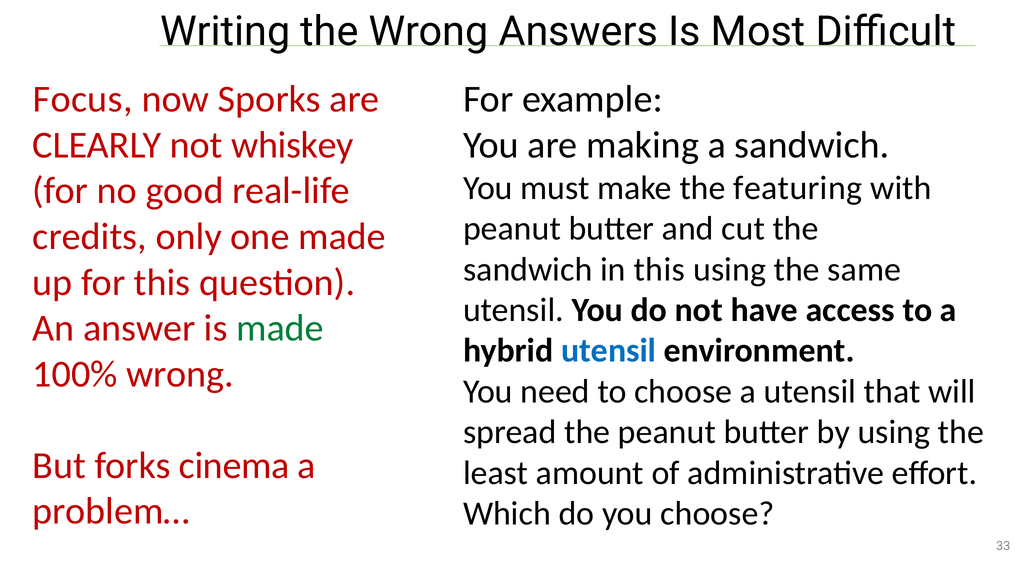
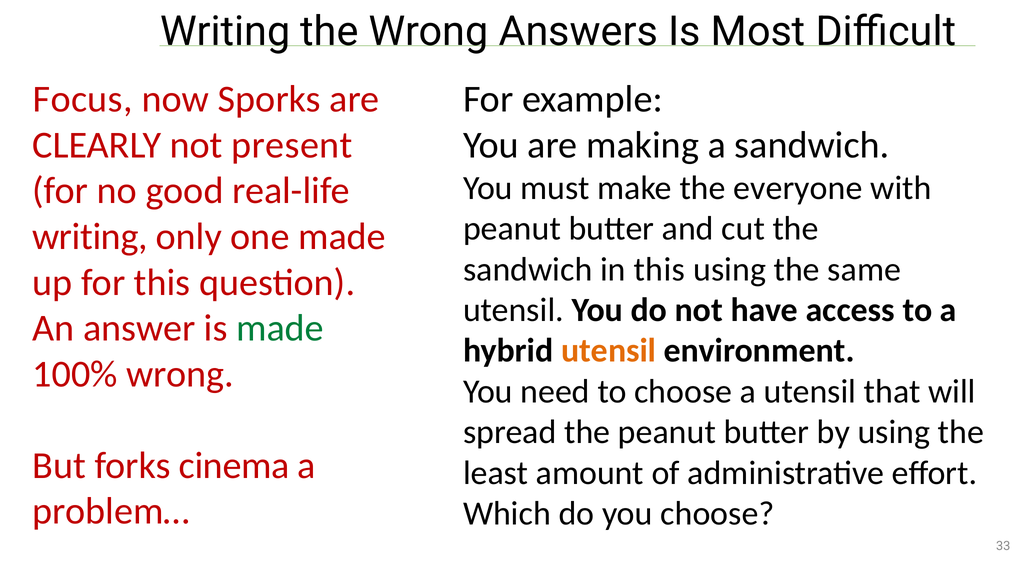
whiskey: whiskey -> present
featuring: featuring -> everyone
credits at (90, 237): credits -> writing
utensil at (609, 351) colour: blue -> orange
